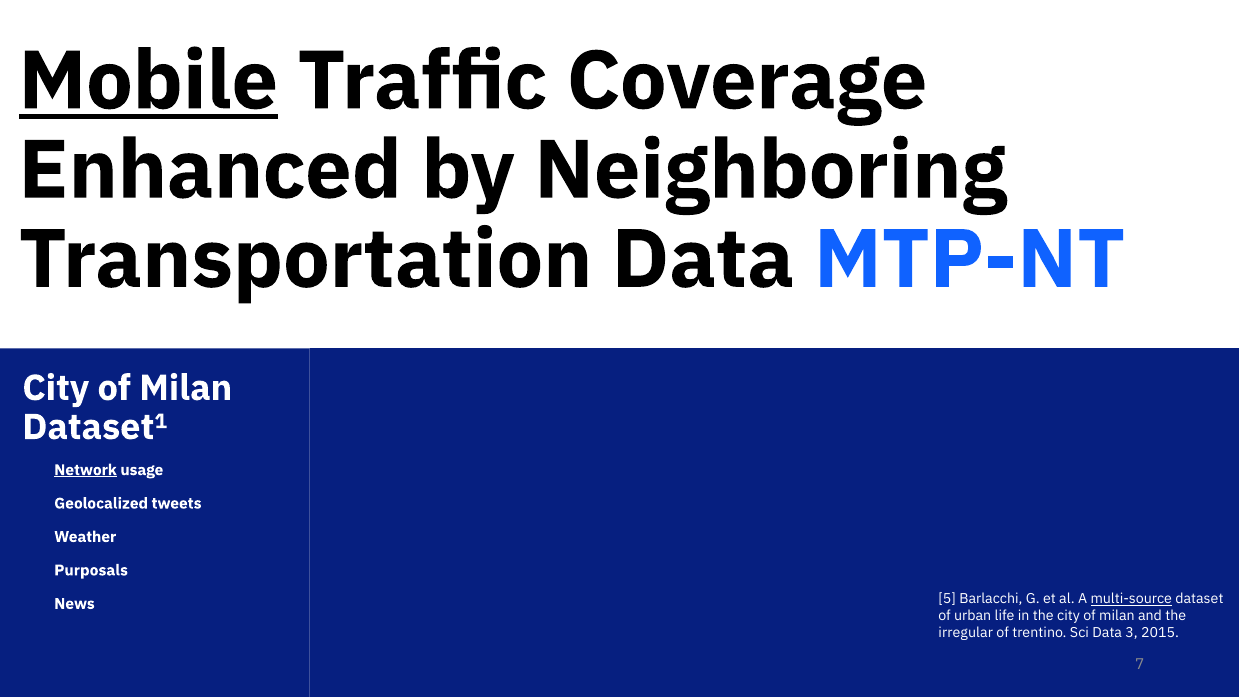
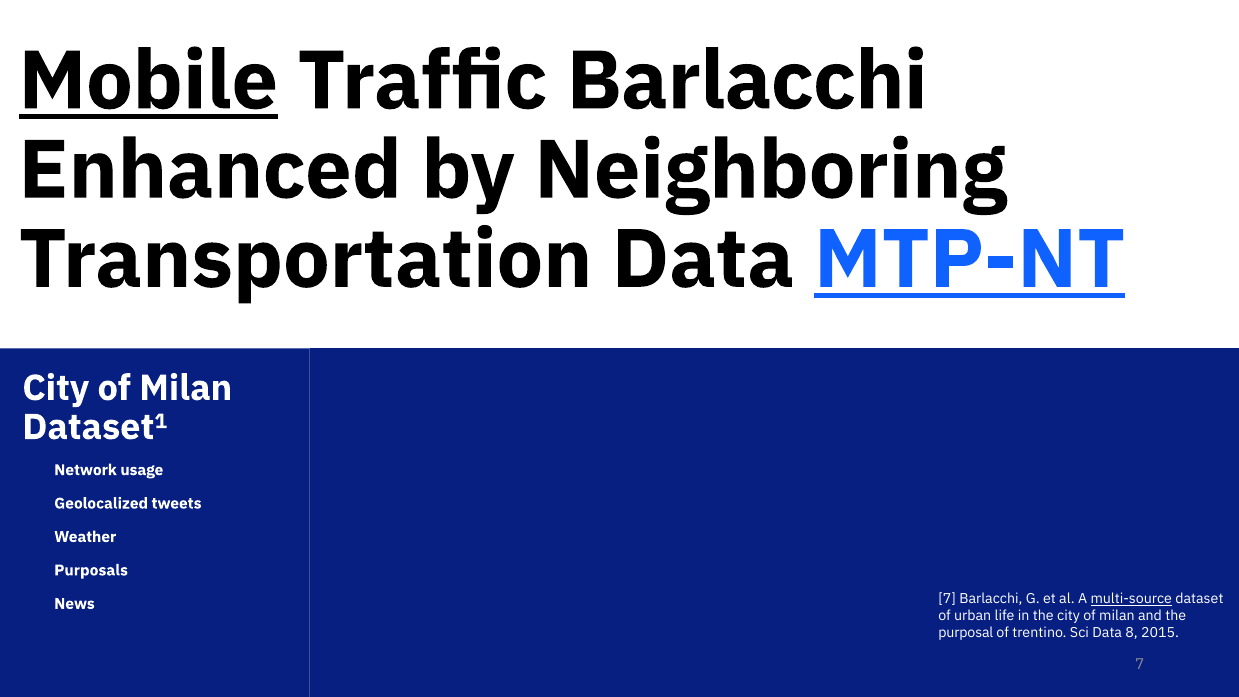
Traffic Coverage: Coverage -> Barlacchi
MTP-NT underline: none -> present
Network underline: present -> none
News 5: 5 -> 7
irregular: irregular -> purposal
3: 3 -> 8
